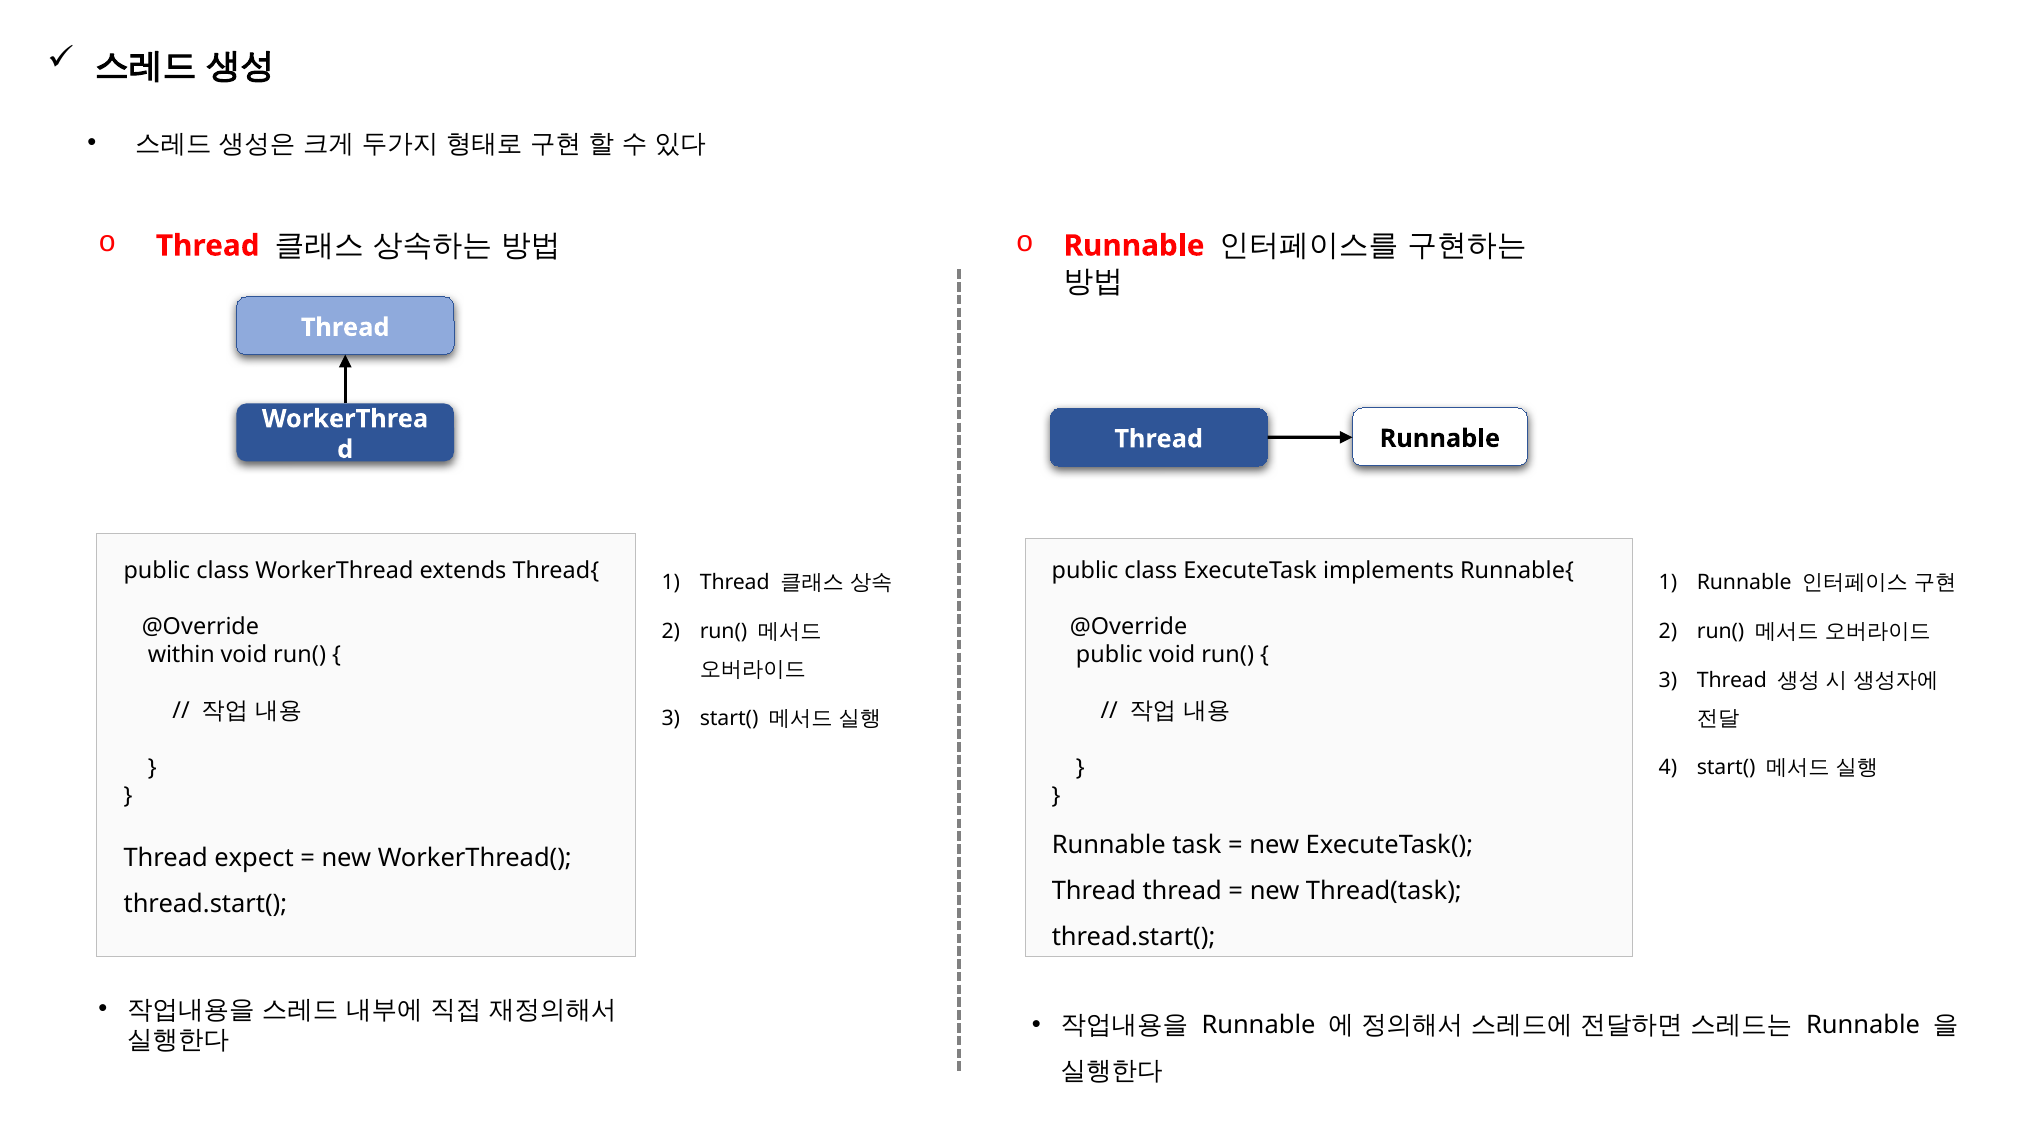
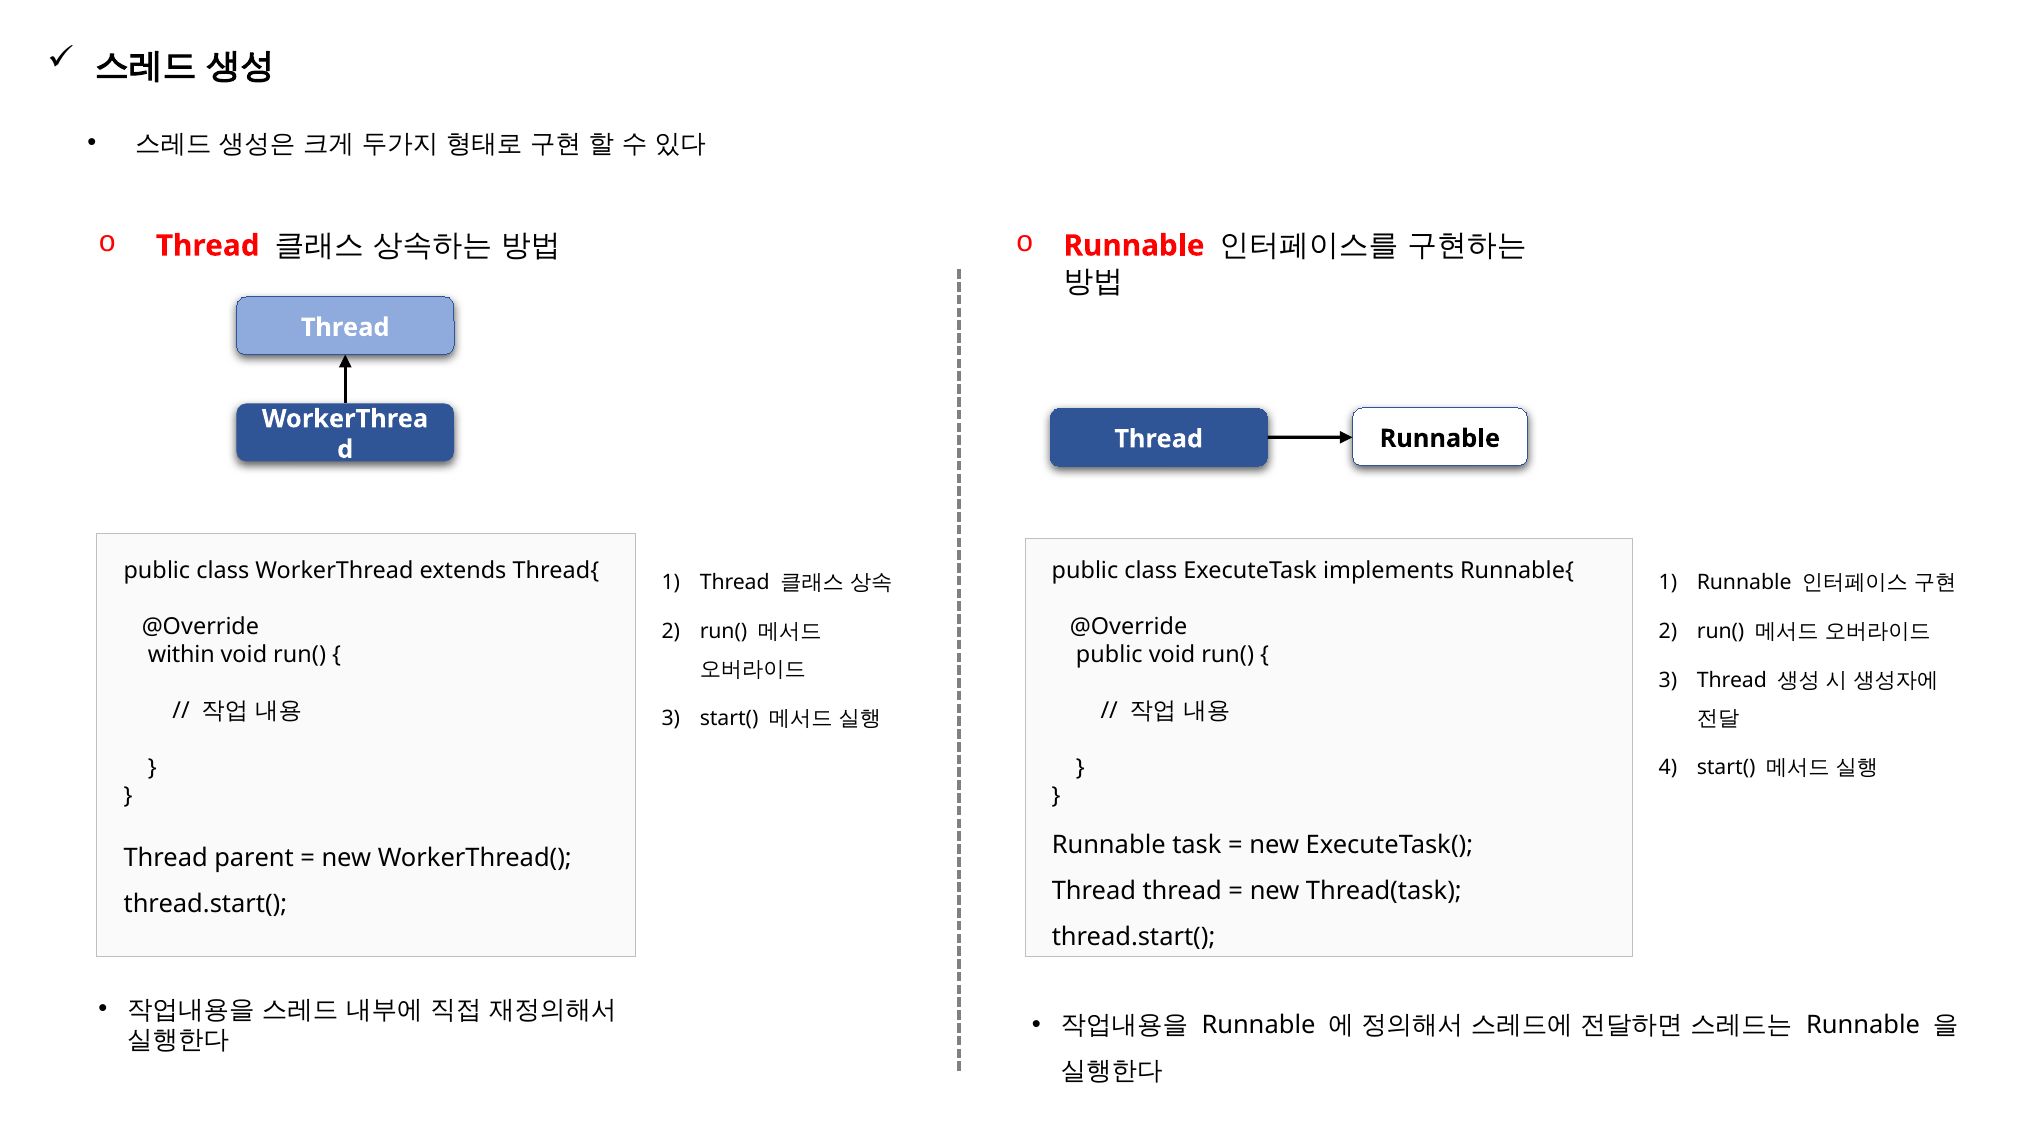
expect: expect -> parent
